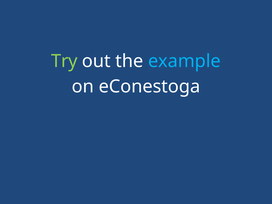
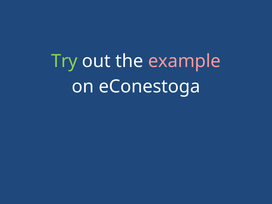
example colour: light blue -> pink
